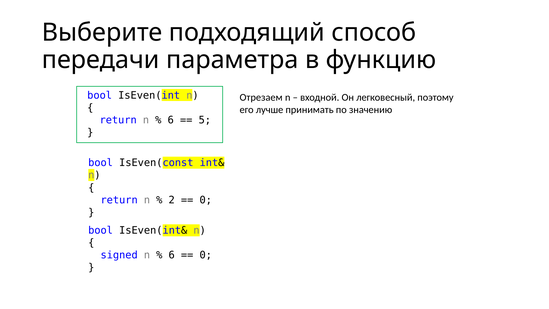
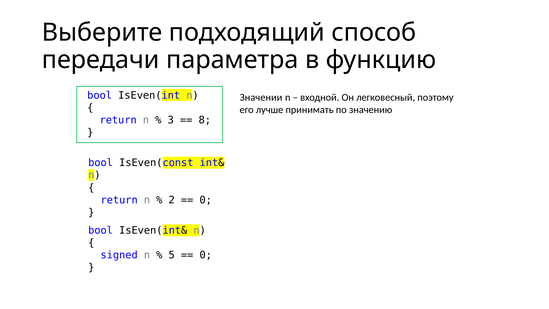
Отрезаем: Отрезаем -> Значении
6 at (171, 120): 6 -> 3
5: 5 -> 8
6 at (172, 255): 6 -> 5
